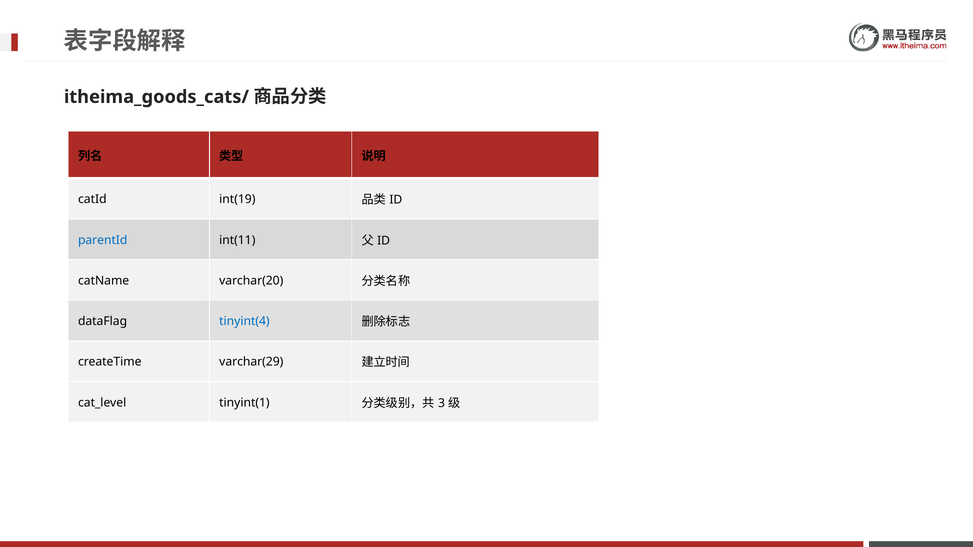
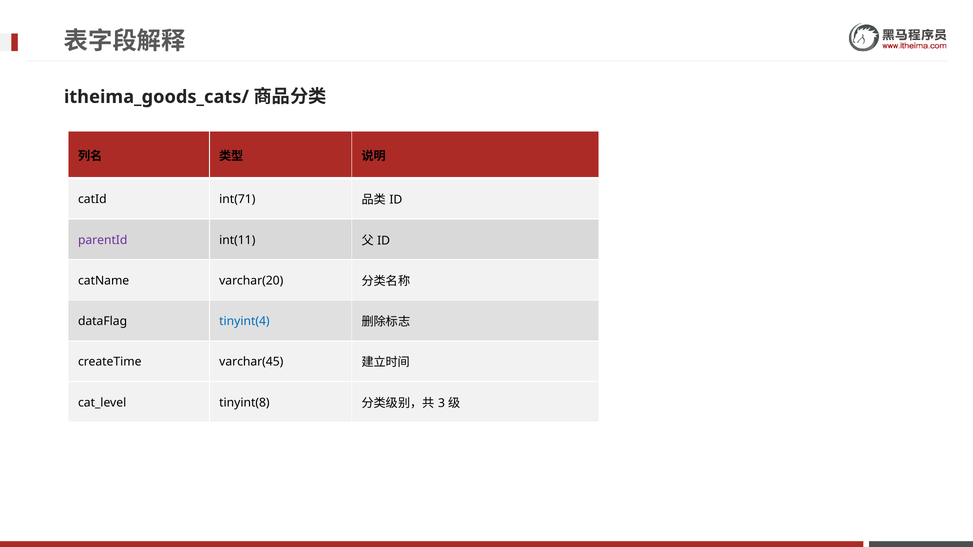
int(19: int(19 -> int(71
parentId colour: blue -> purple
varchar(29: varchar(29 -> varchar(45
tinyint(1: tinyint(1 -> tinyint(8
